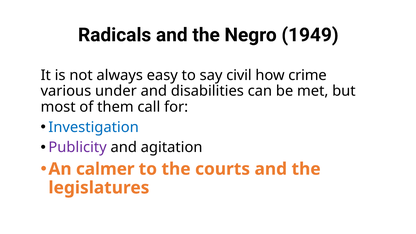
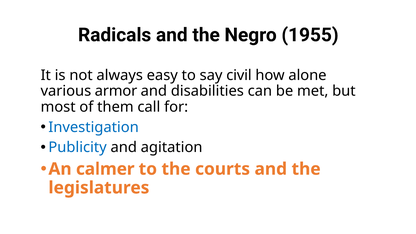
1949: 1949 -> 1955
crime: crime -> alone
under: under -> armor
Publicity colour: purple -> blue
